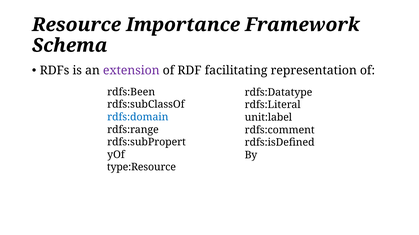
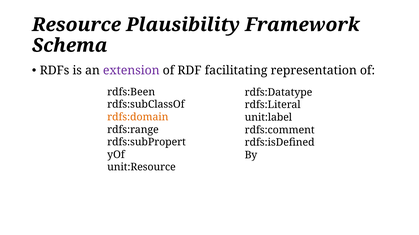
Importance: Importance -> Plausibility
rdfs:domain colour: blue -> orange
type:Resource: type:Resource -> unit:Resource
